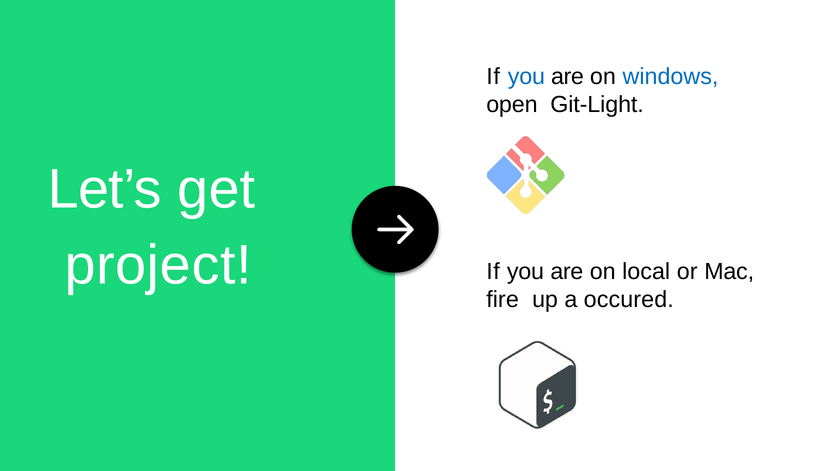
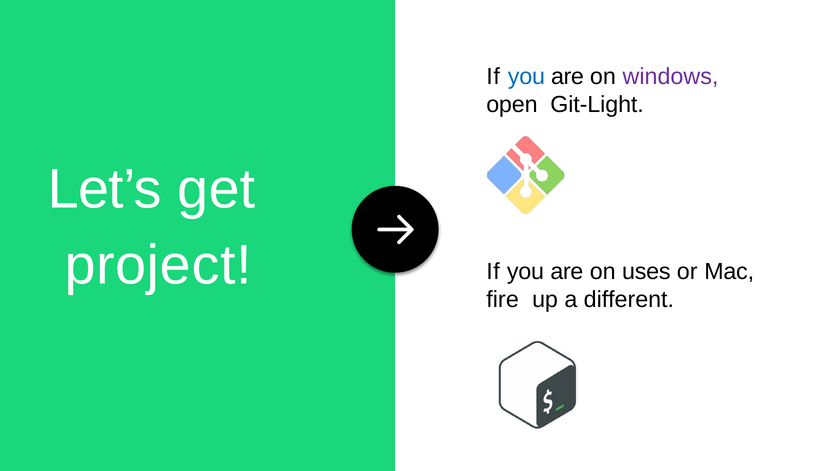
windows colour: blue -> purple
local: local -> uses
occured: occured -> different
